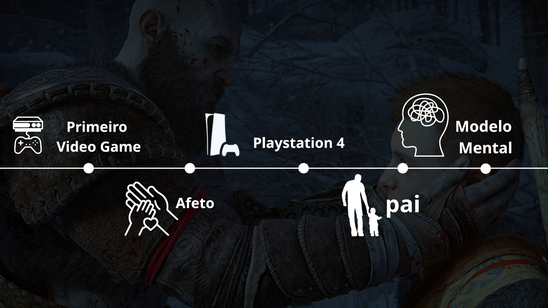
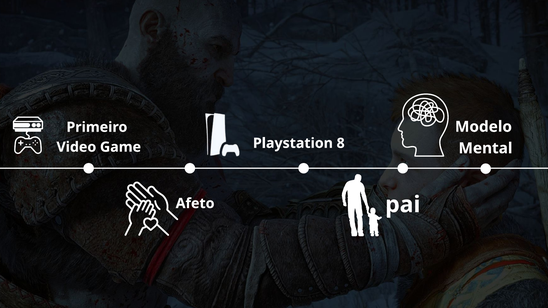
4: 4 -> 8
